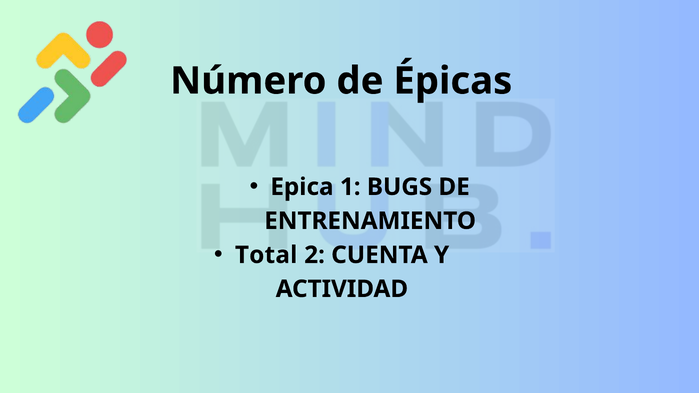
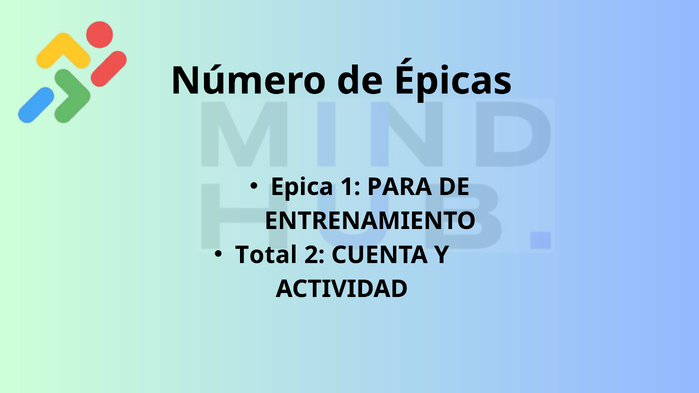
BUGS: BUGS -> PARA
